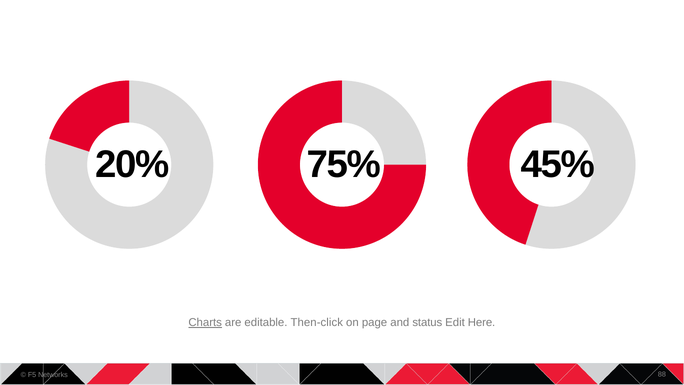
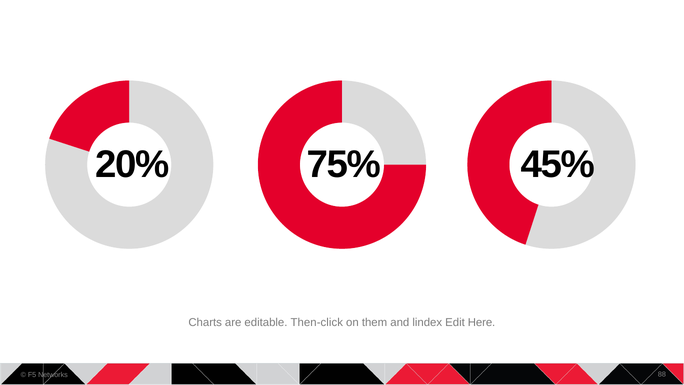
Charts underline: present -> none
page: page -> them
status: status -> lindex
